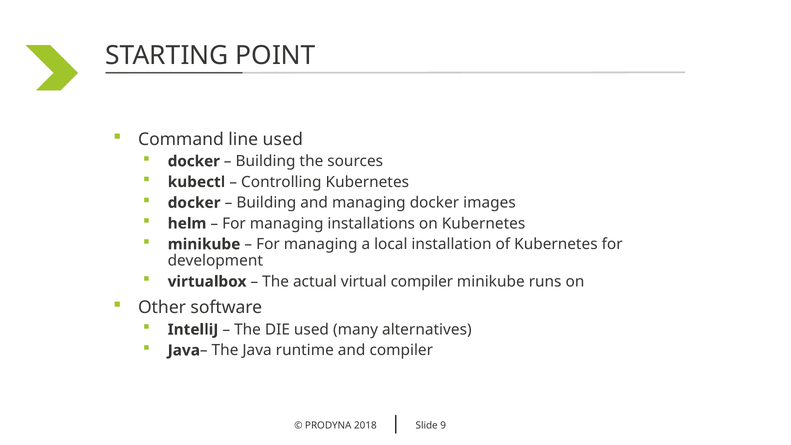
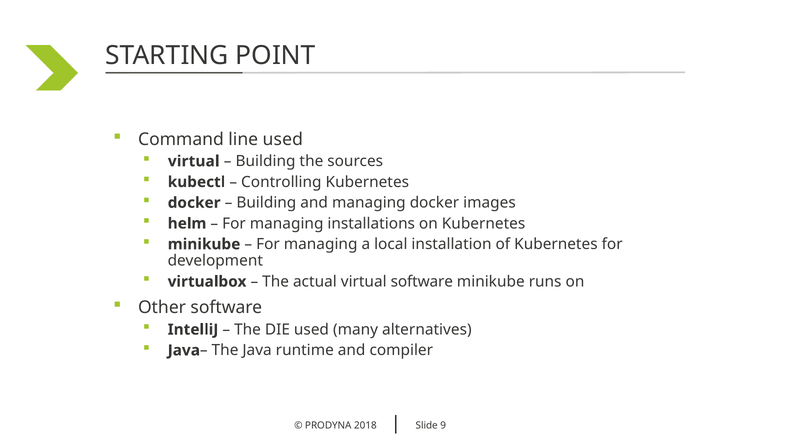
docker at (194, 161): docker -> virtual
virtual compiler: compiler -> software
